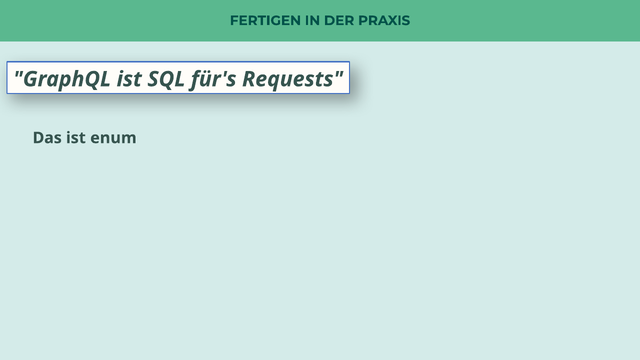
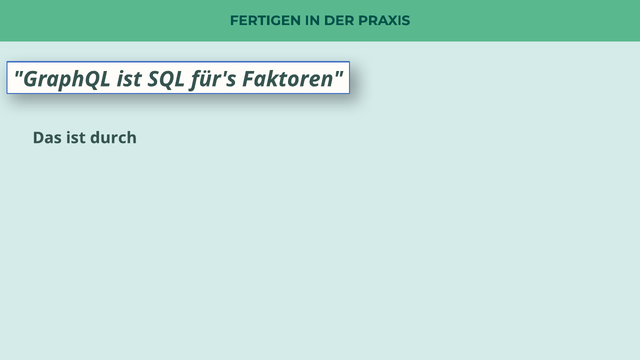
Requests: Requests -> Faktoren
enum: enum -> durch
